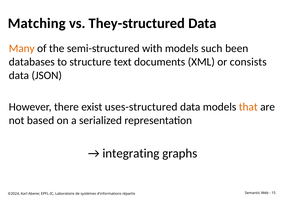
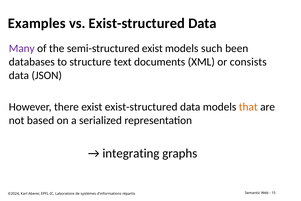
Matching: Matching -> Examples
vs They-structured: They-structured -> Exist-structured
Many colour: orange -> purple
semi-structured with: with -> exist
exist uses-structured: uses-structured -> exist-structured
